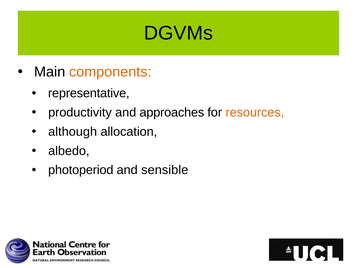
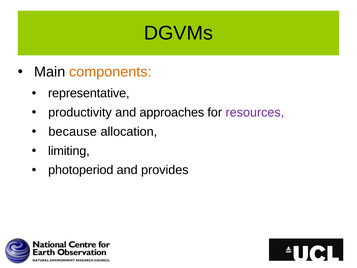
resources colour: orange -> purple
although: although -> because
albedo: albedo -> limiting
sensible: sensible -> provides
